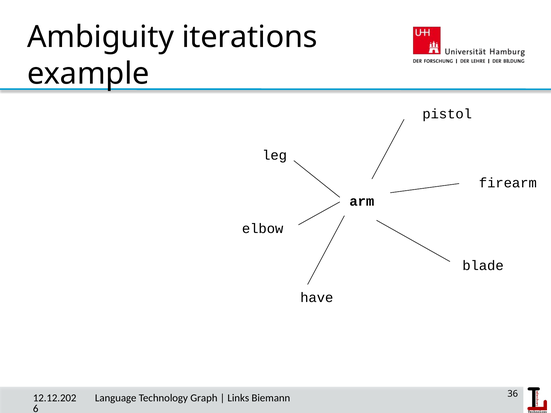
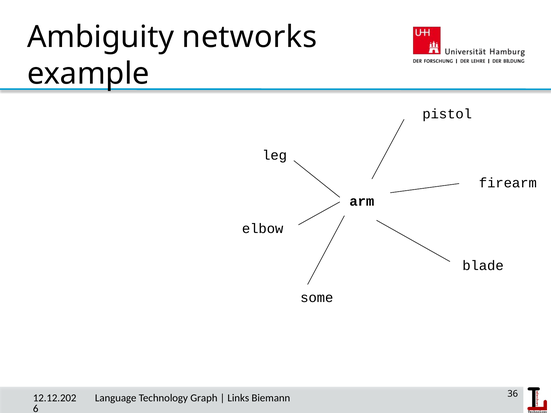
iterations: iterations -> networks
have: have -> some
